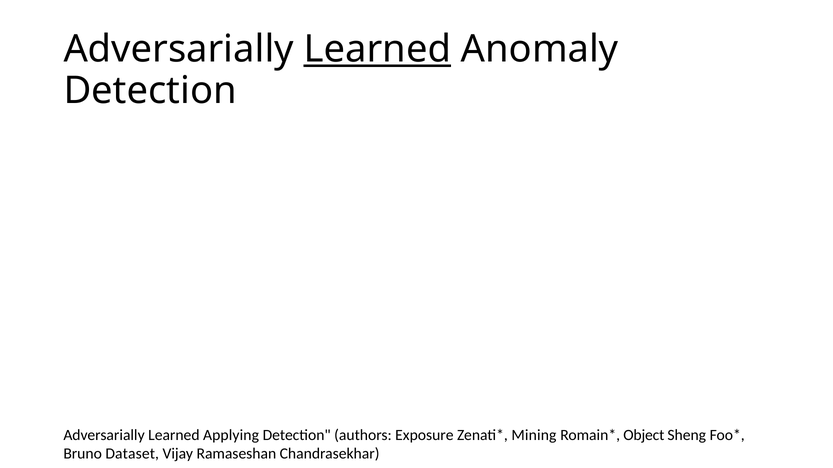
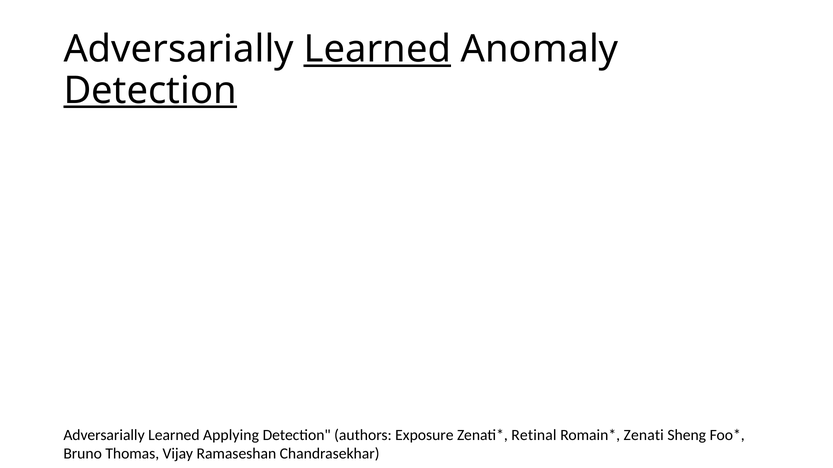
Detection at (150, 91) underline: none -> present
Mining: Mining -> Retinal
Object: Object -> Zenati
Dataset: Dataset -> Thomas
